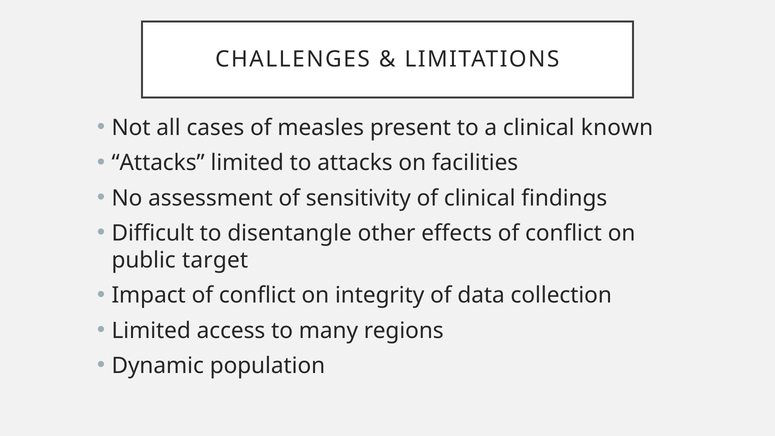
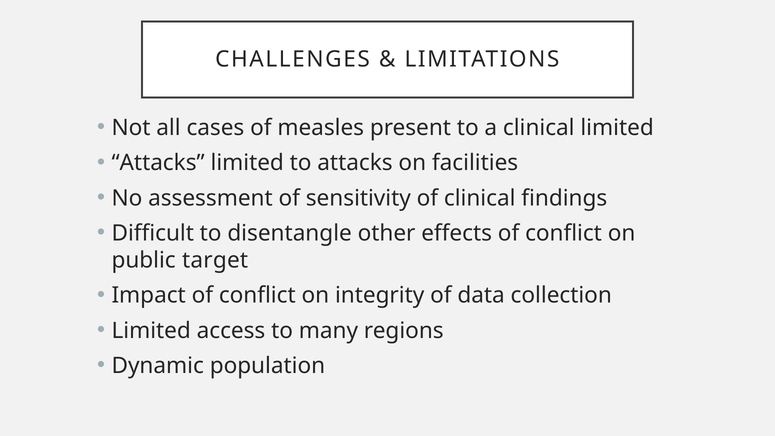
clinical known: known -> limited
